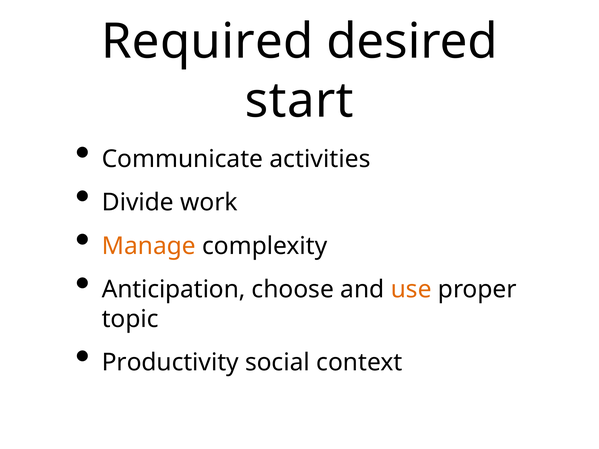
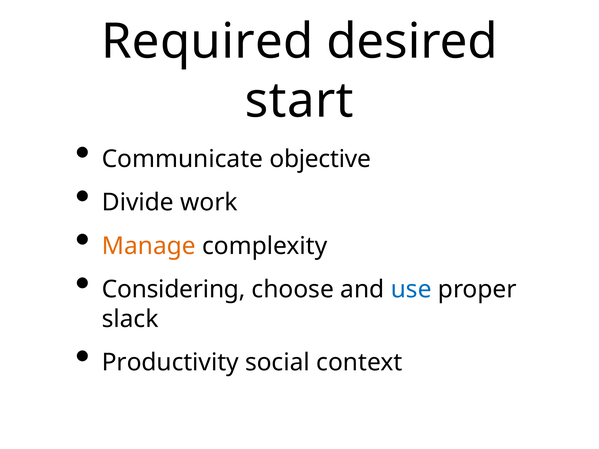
activities: activities -> objective
Anticipation: Anticipation -> Considering
use colour: orange -> blue
topic: topic -> slack
